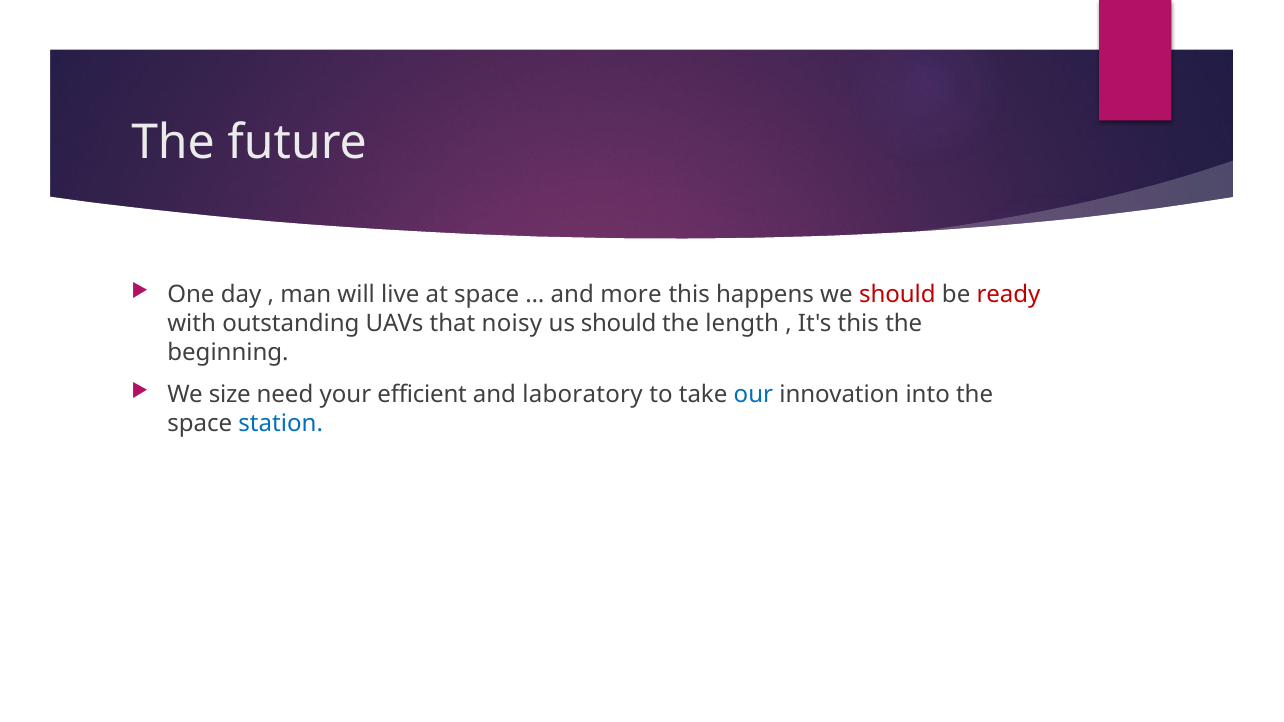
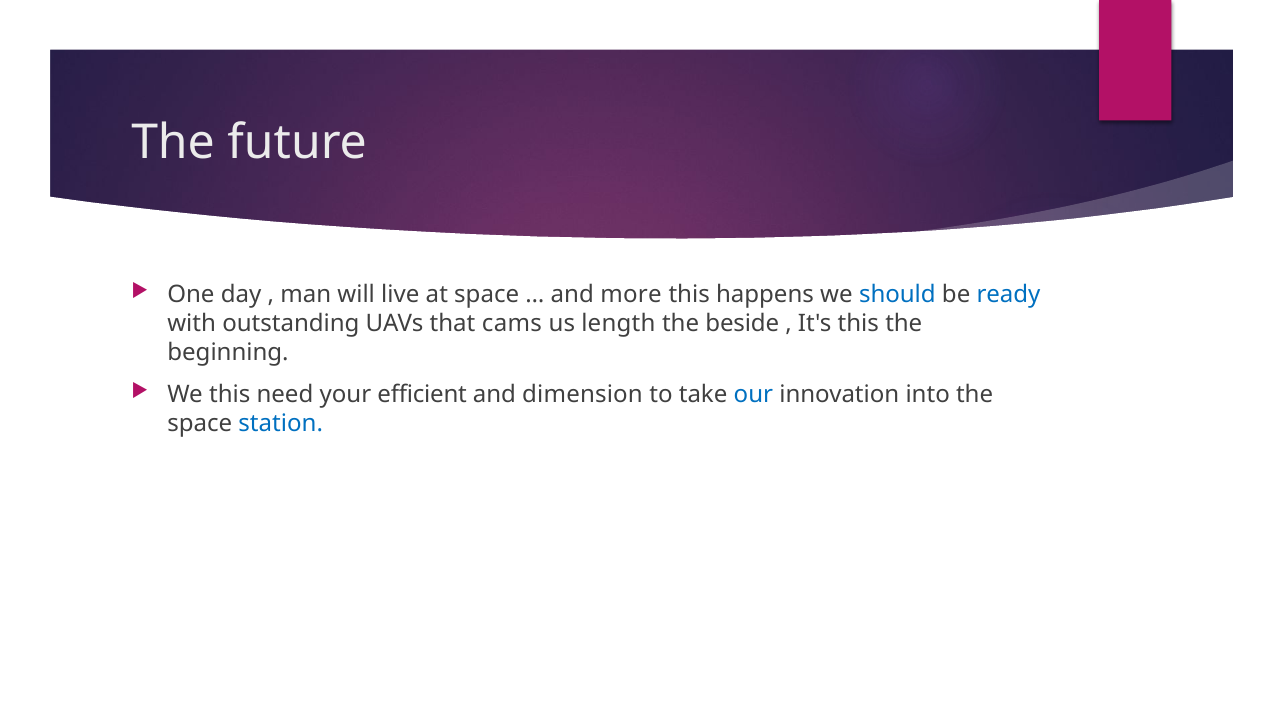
should at (897, 295) colour: red -> blue
ready colour: red -> blue
noisy: noisy -> cams
us should: should -> length
length: length -> beside
We size: size -> this
laboratory: laboratory -> dimension
